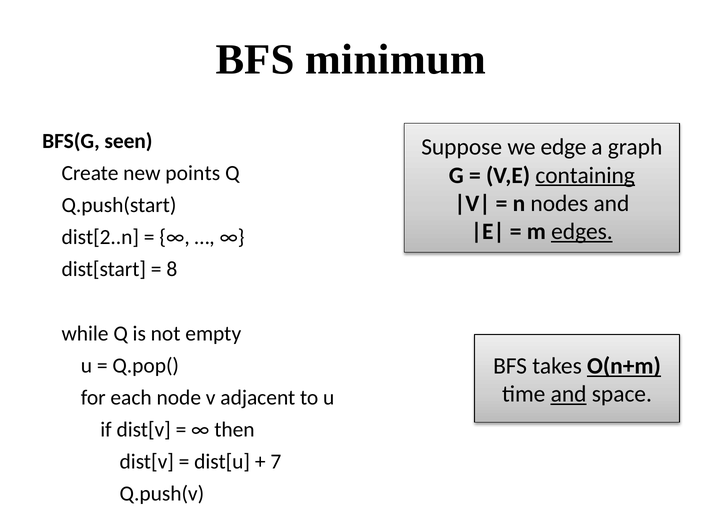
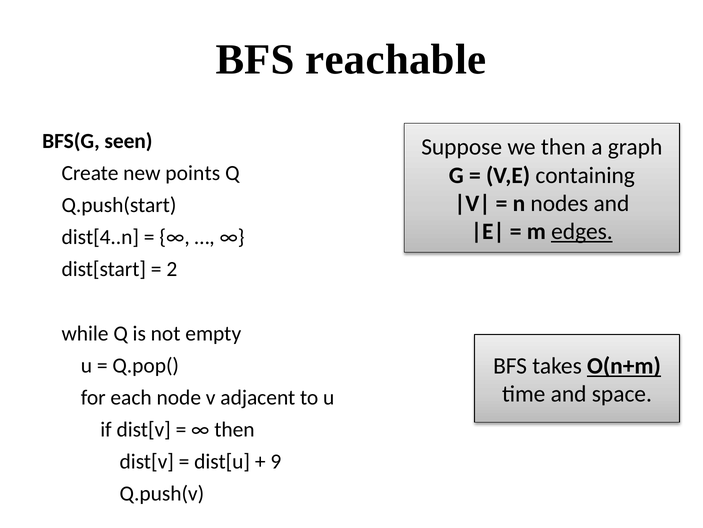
minimum: minimum -> reachable
we edge: edge -> then
containing underline: present -> none
dist[2..n: dist[2..n -> dist[4..n
8: 8 -> 2
and at (569, 394) underline: present -> none
7: 7 -> 9
